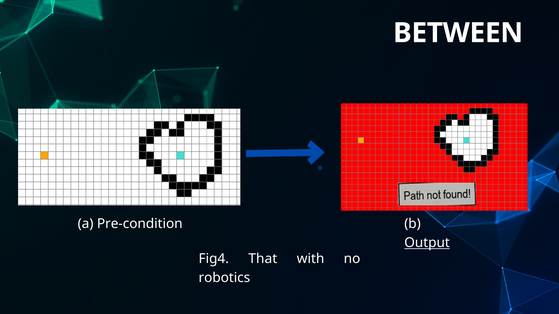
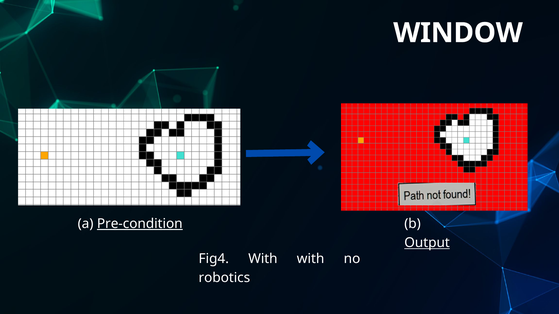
BETWEEN: BETWEEN -> WINDOW
Pre-condition underline: none -> present
Fig4 That: That -> With
